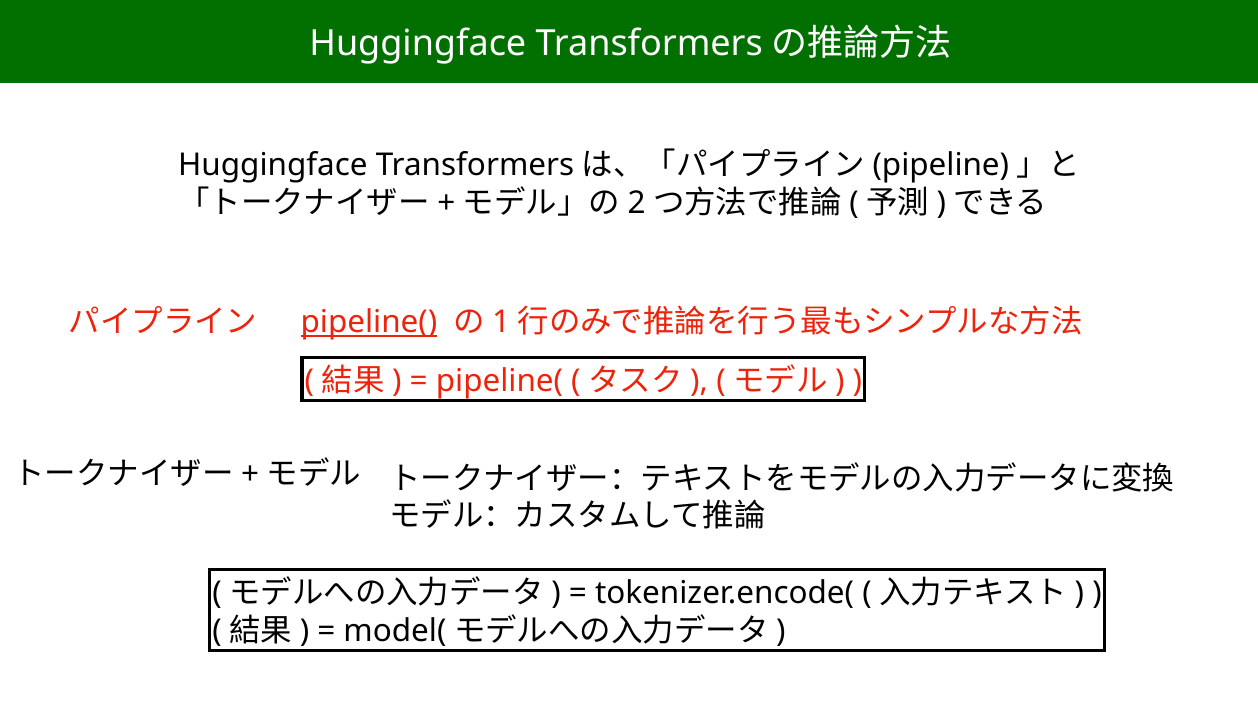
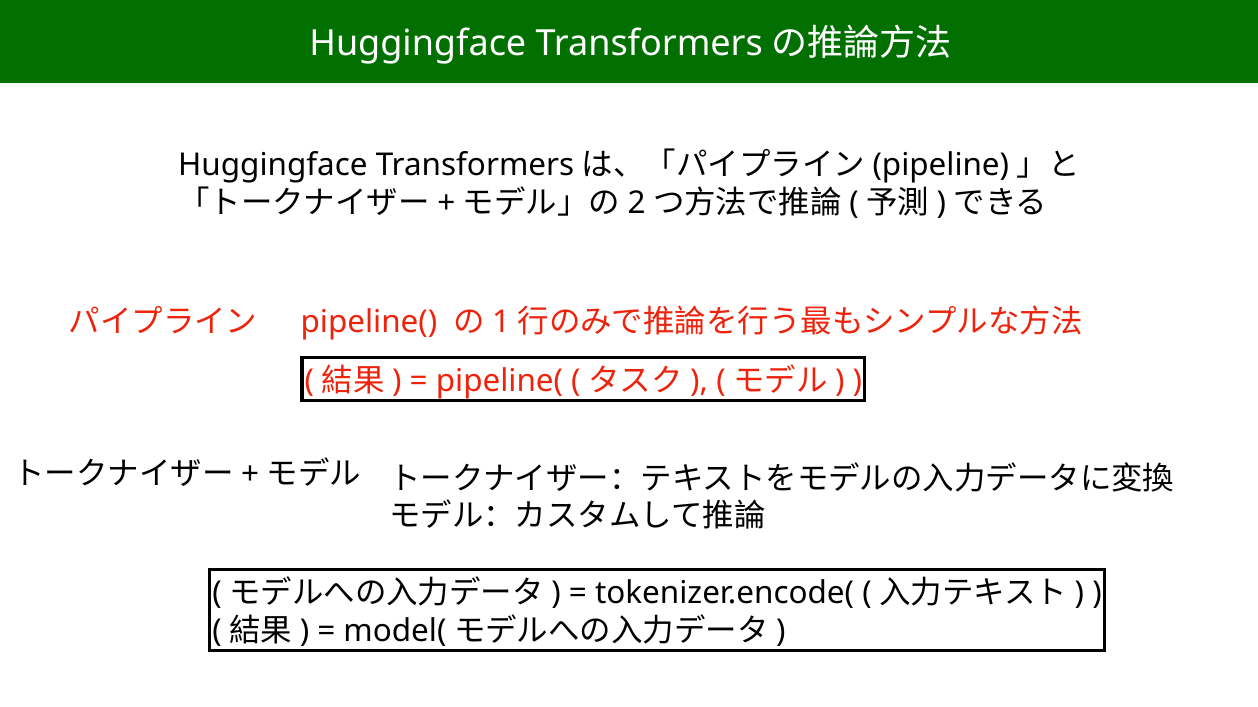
pipeline( at (369, 322) underline: present -> none
